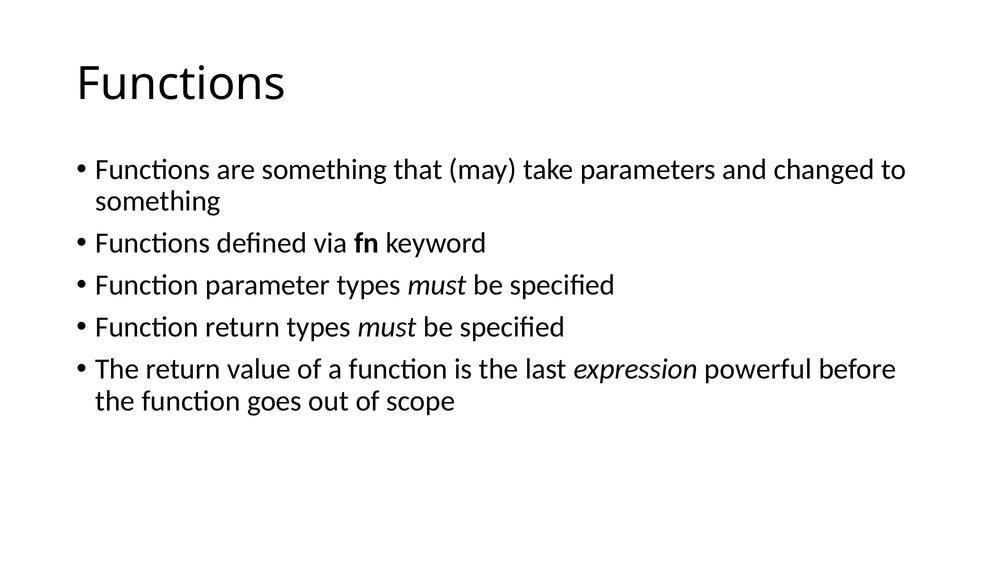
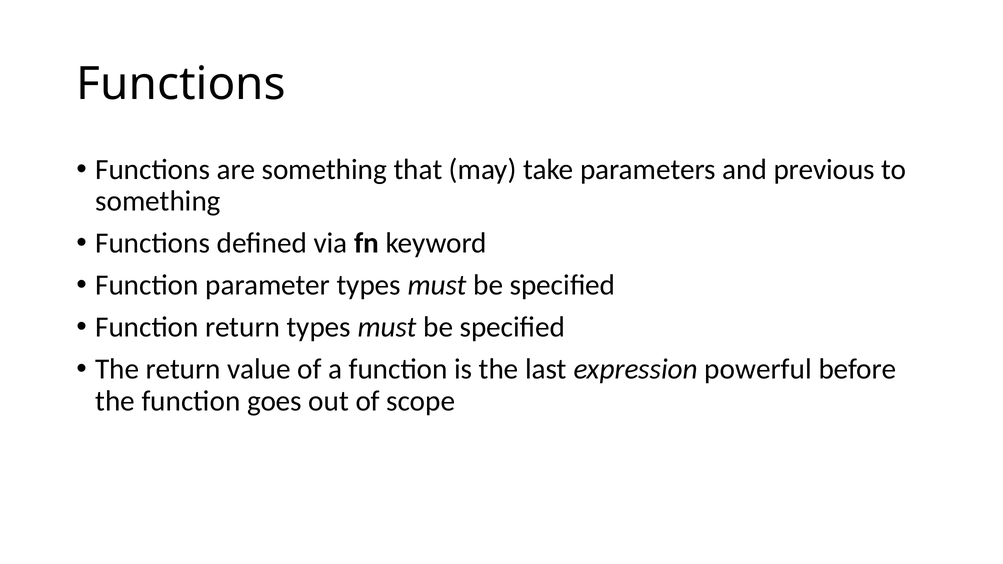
changed: changed -> previous
